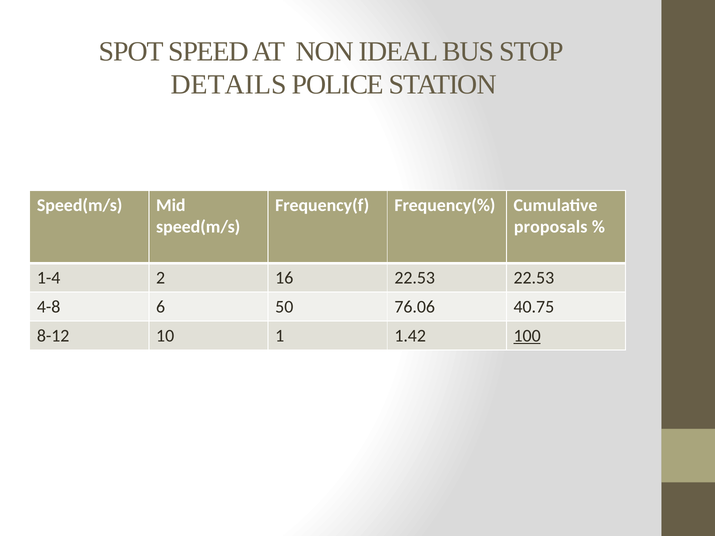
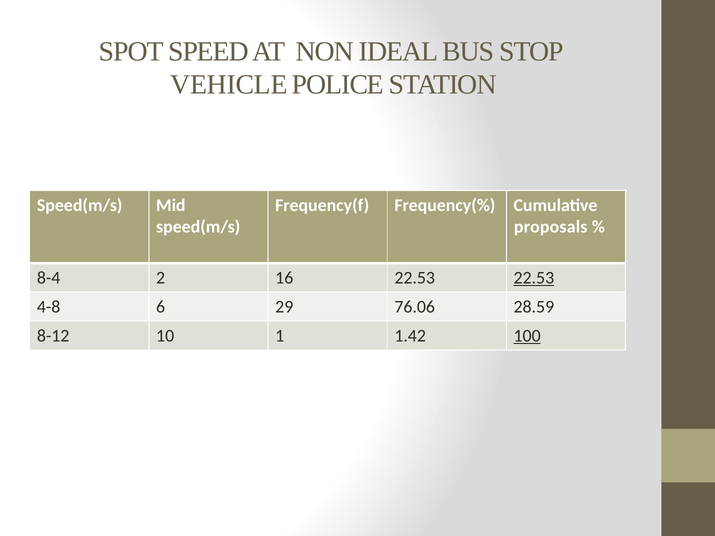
DETAILS: DETAILS -> VEHICLE
1-4: 1-4 -> 8-4
22.53 at (534, 278) underline: none -> present
50: 50 -> 29
40.75: 40.75 -> 28.59
